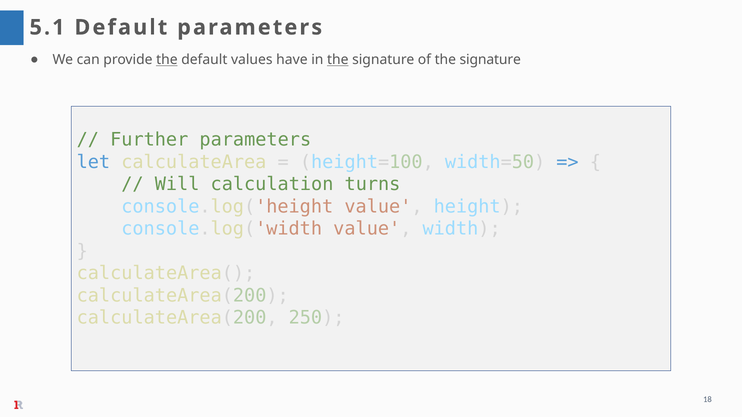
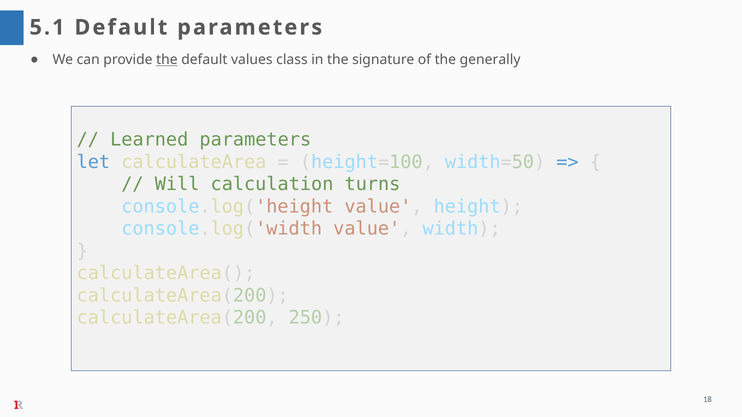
have: have -> class
the at (338, 60) underline: present -> none
of the signature: signature -> generally
Further: Further -> Learned
